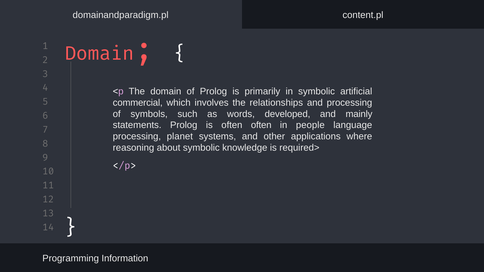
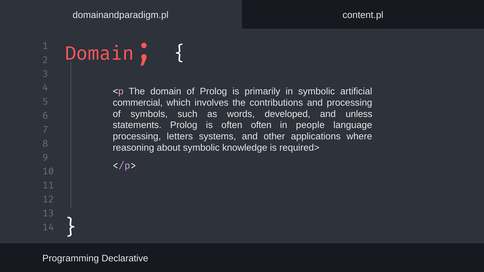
relationships: relationships -> contributions
mainly: mainly -> unless
planet: planet -> letters
Information: Information -> Declarative
